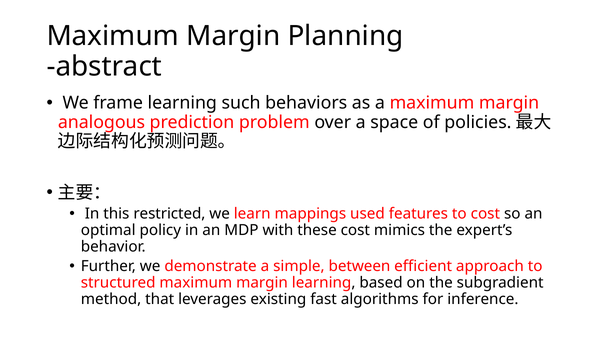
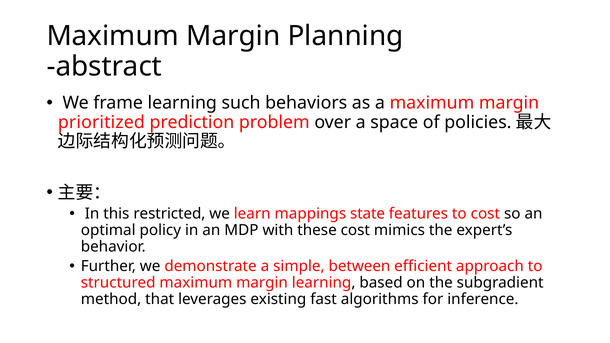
analogous: analogous -> prioritized
used: used -> state
